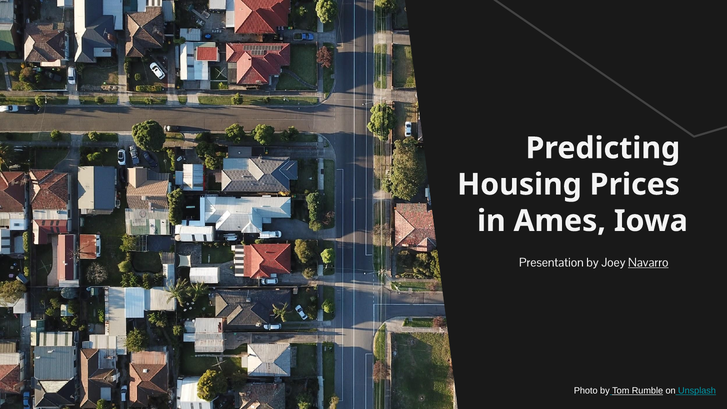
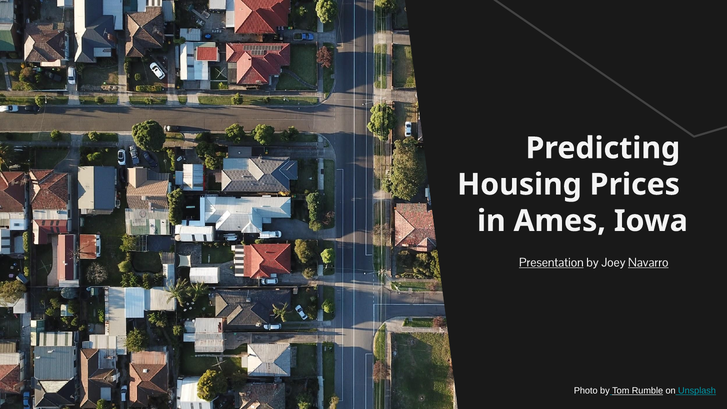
Presentation underline: none -> present
